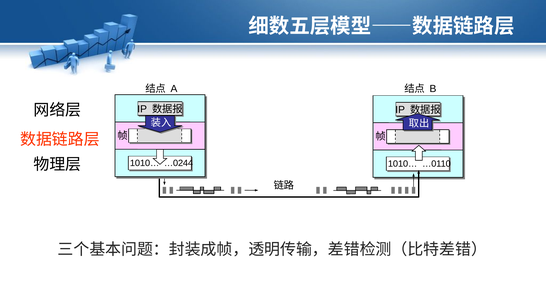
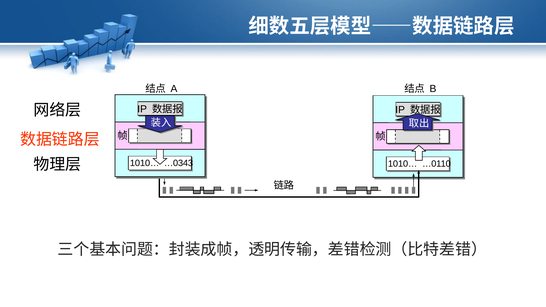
…0244: …0244 -> …0343
